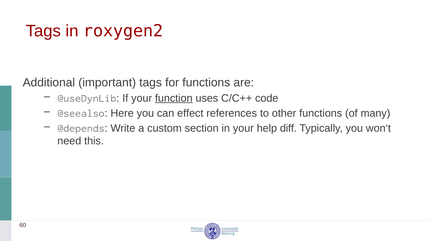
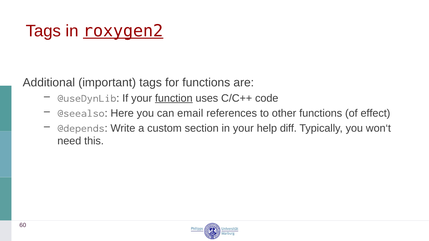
roxygen2 underline: none -> present
effect: effect -> email
many: many -> effect
